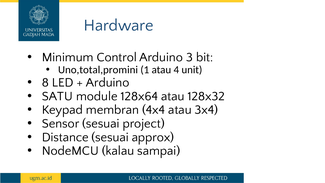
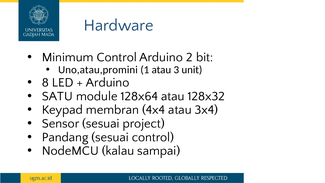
3: 3 -> 2
Uno,total,promini: Uno,total,promini -> Uno,atau,promini
4: 4 -> 3
Distance: Distance -> Pandang
sesuai approx: approx -> control
